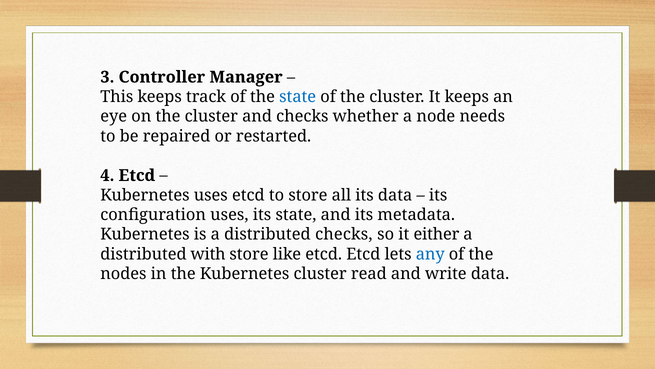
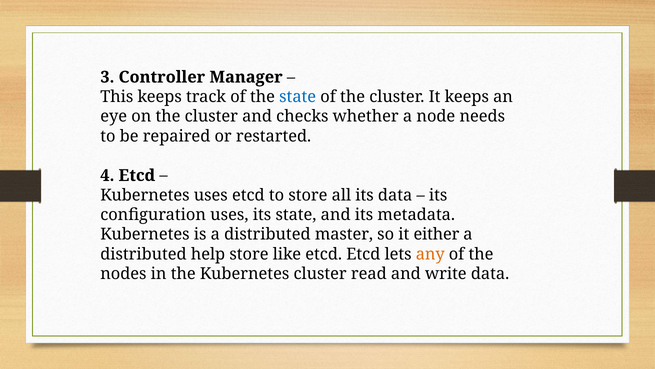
distributed checks: checks -> master
with: with -> help
any colour: blue -> orange
